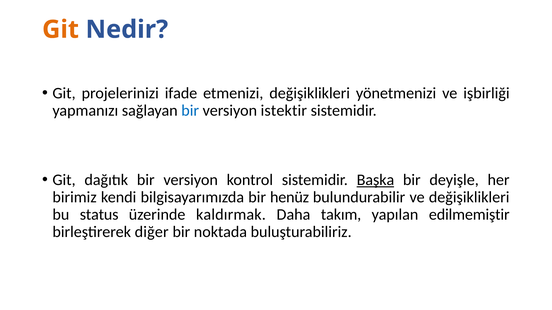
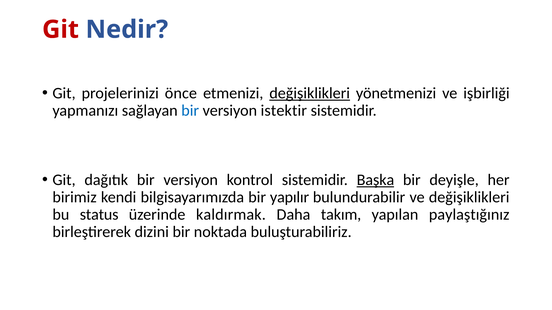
Git at (61, 30) colour: orange -> red
ifade: ifade -> önce
değişiklikleri at (310, 93) underline: none -> present
henüz: henüz -> yapılır
edilmemiştir: edilmemiştir -> paylaştığınız
diğer: diğer -> dizini
